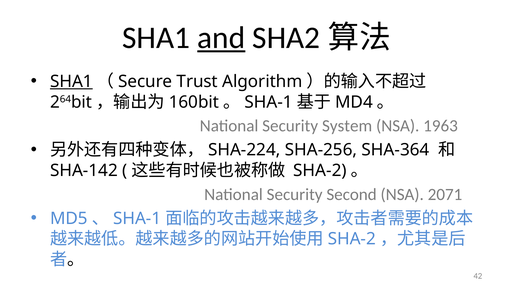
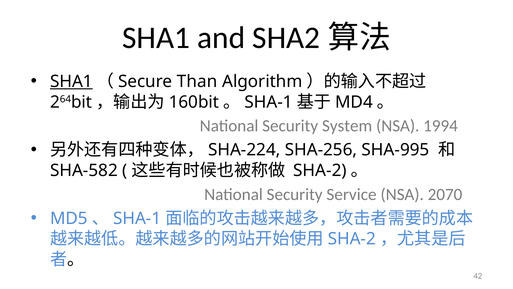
and underline: present -> none
Trust: Trust -> Than
1963: 1963 -> 1994
SHA-364: SHA-364 -> SHA-995
SHA-142: SHA-142 -> SHA-582
Second: Second -> Service
2071: 2071 -> 2070
